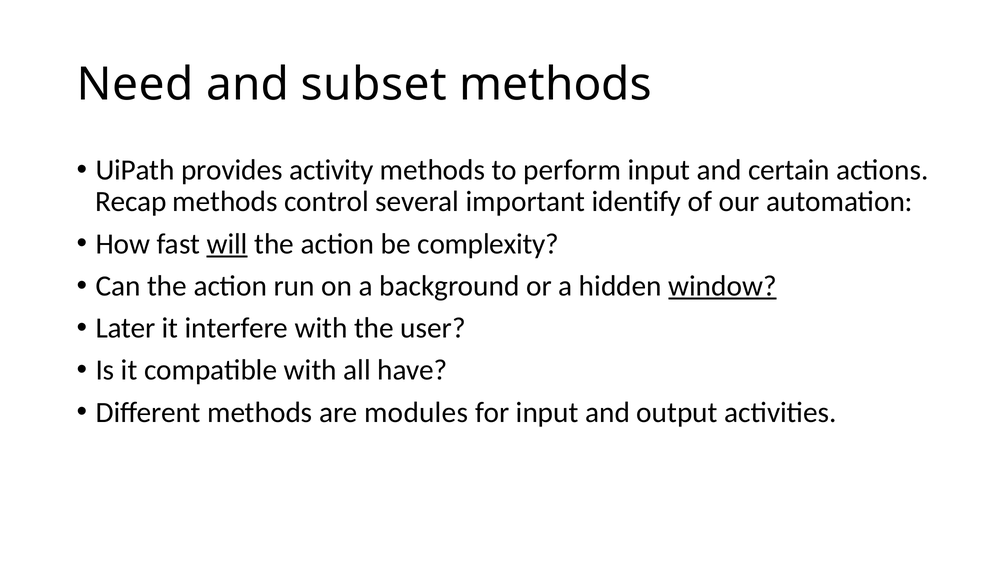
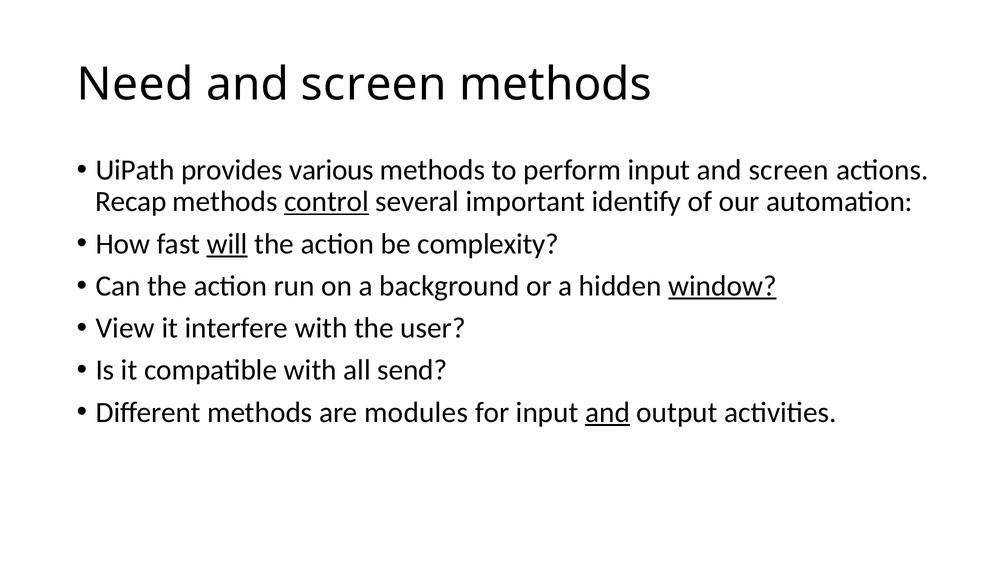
subset at (374, 85): subset -> screen
activity: activity -> various
input and certain: certain -> screen
control underline: none -> present
Later: Later -> View
have: have -> send
and at (608, 412) underline: none -> present
